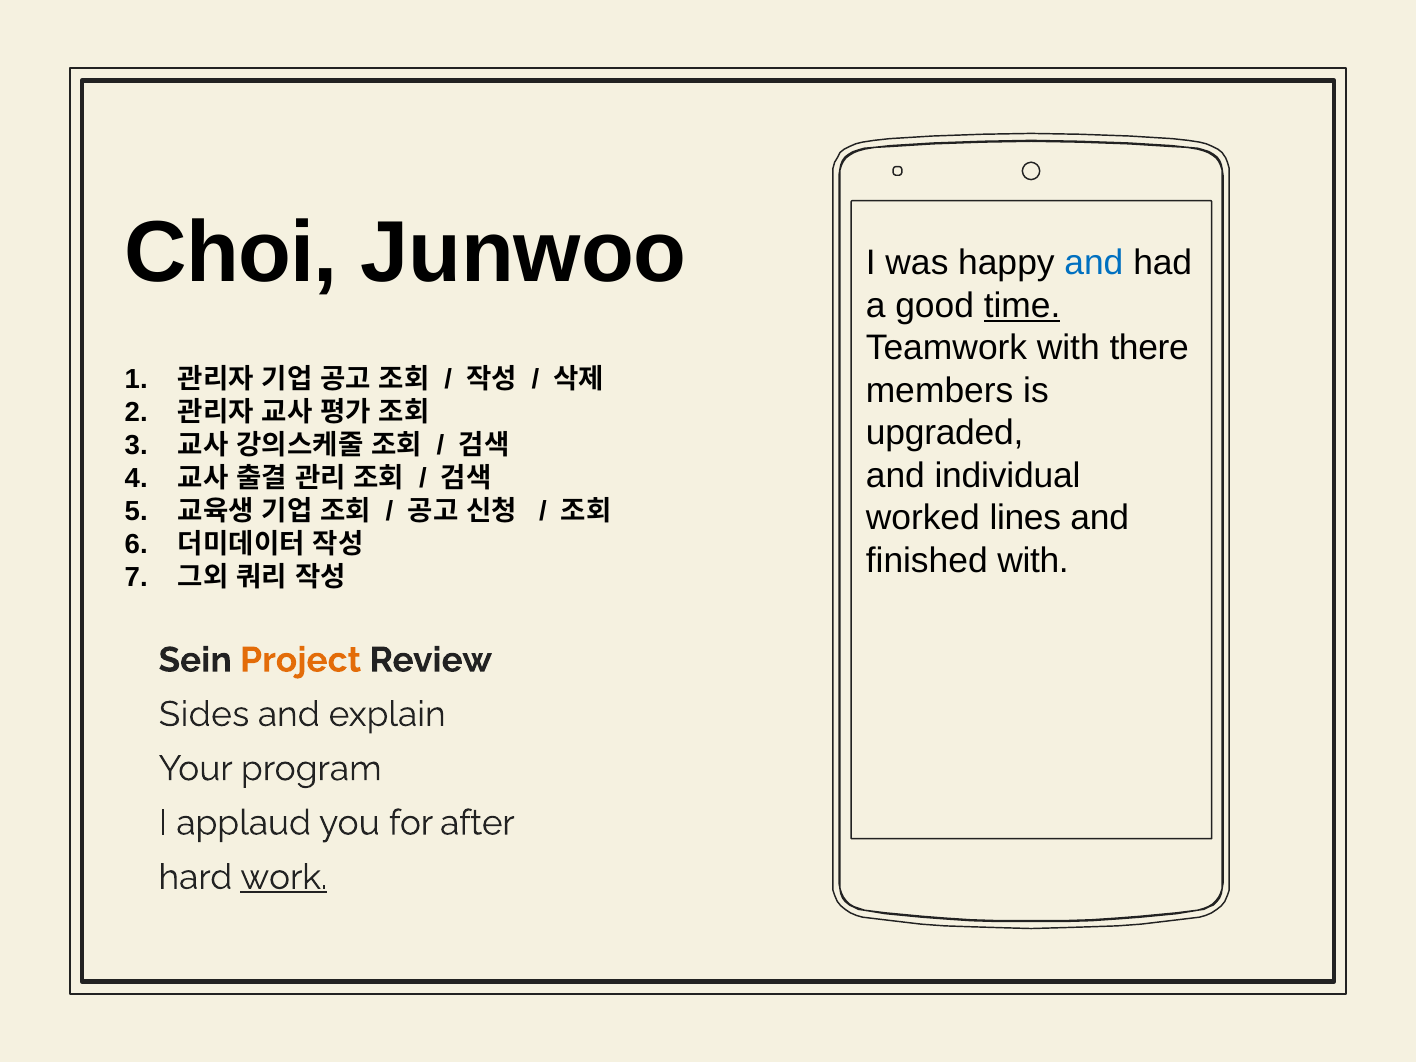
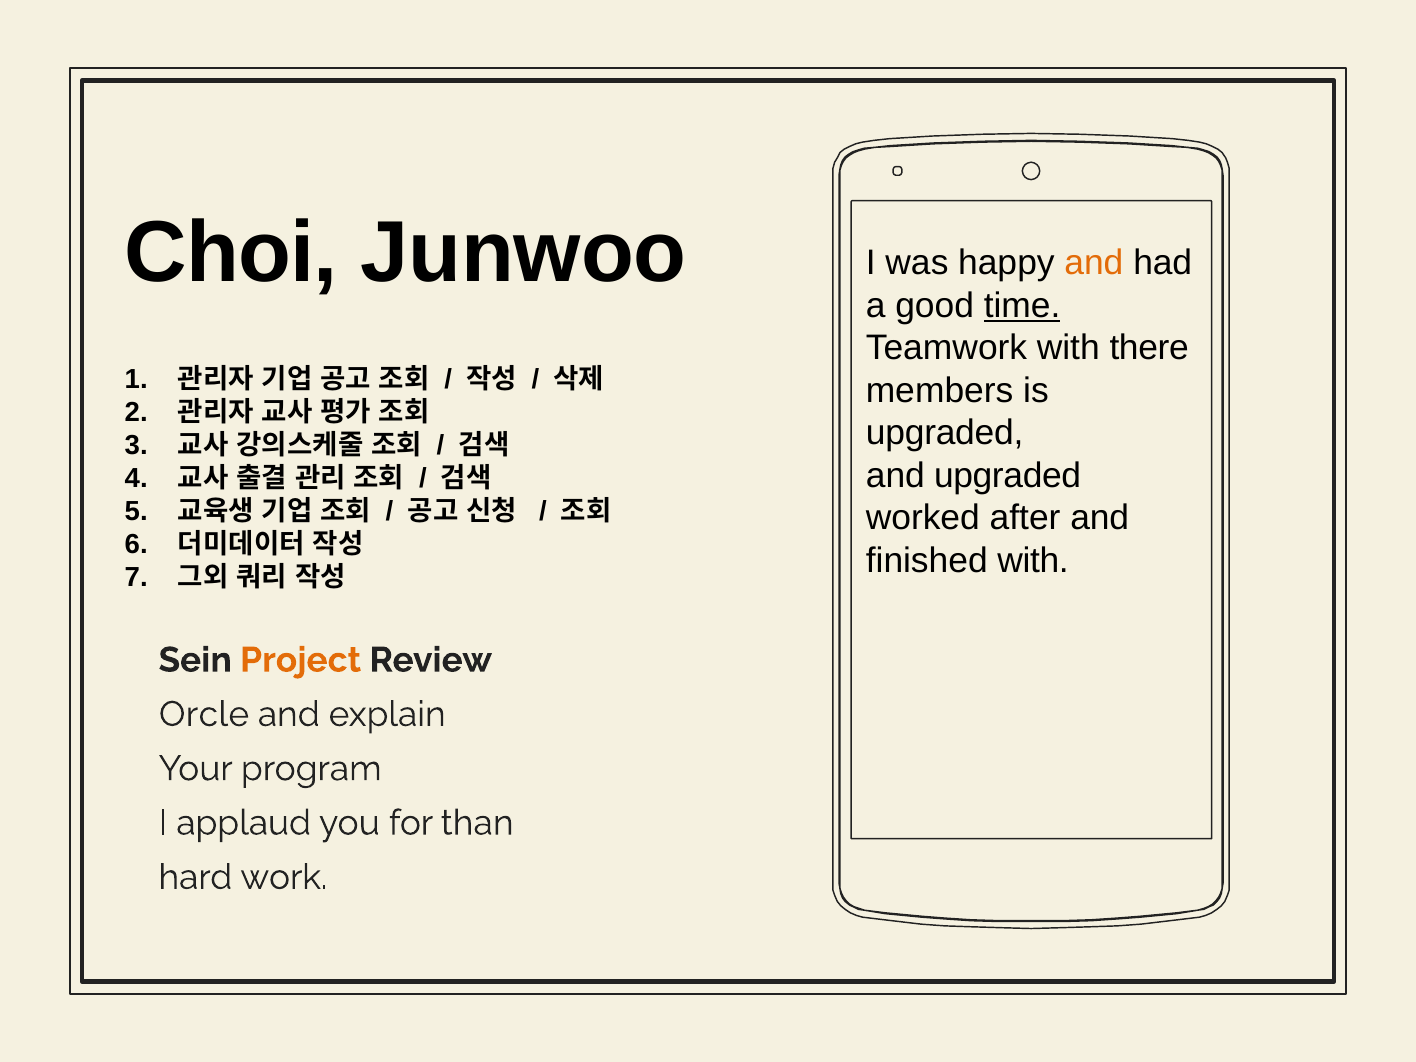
and at (1094, 263) colour: blue -> orange
and individual: individual -> upgraded
lines: lines -> after
Sides: Sides -> Orcle
after: after -> than
work underline: present -> none
